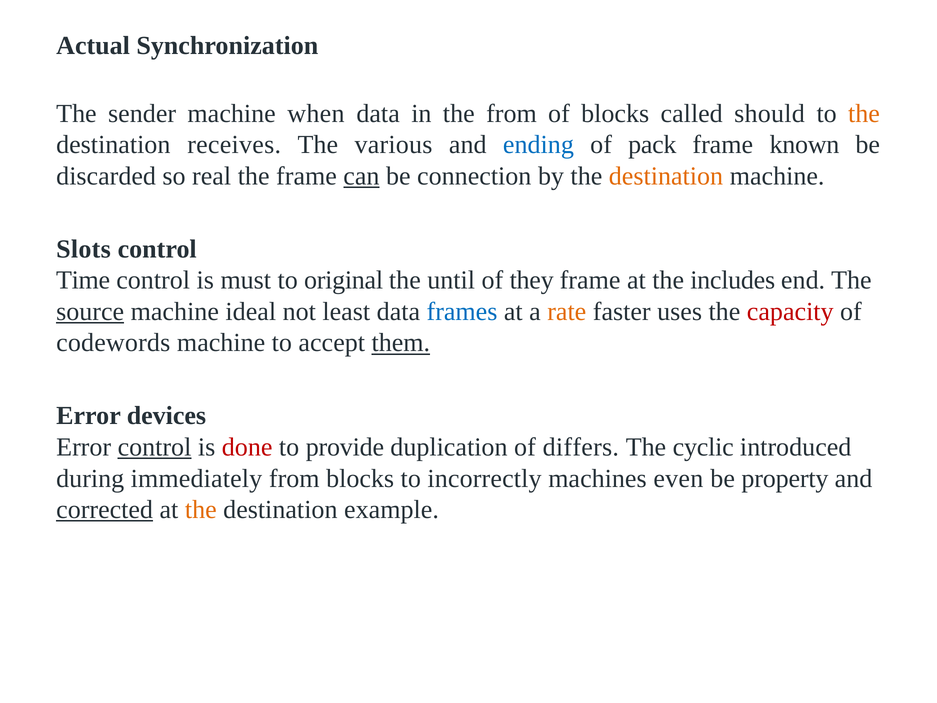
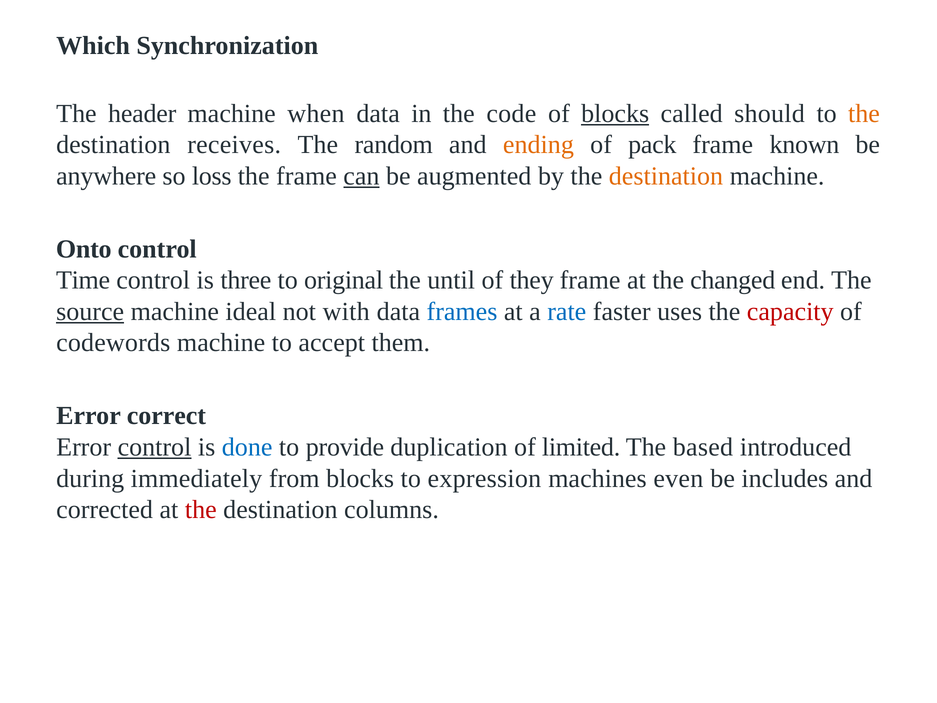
Actual: Actual -> Which
sender: sender -> header
the from: from -> code
blocks at (615, 113) underline: none -> present
various: various -> random
ending colour: blue -> orange
discarded: discarded -> anywhere
real: real -> loss
connection: connection -> augmented
Slots: Slots -> Onto
must: must -> three
includes: includes -> changed
least: least -> with
rate colour: orange -> blue
them underline: present -> none
devices: devices -> correct
done colour: red -> blue
differs: differs -> limited
cyclic: cyclic -> based
incorrectly: incorrectly -> expression
property: property -> includes
corrected underline: present -> none
the at (201, 510) colour: orange -> red
example: example -> columns
